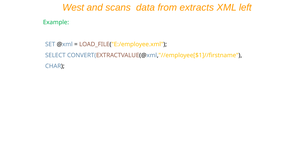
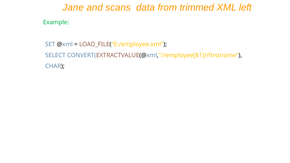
West: West -> Jane
extracts: extracts -> trimmed
